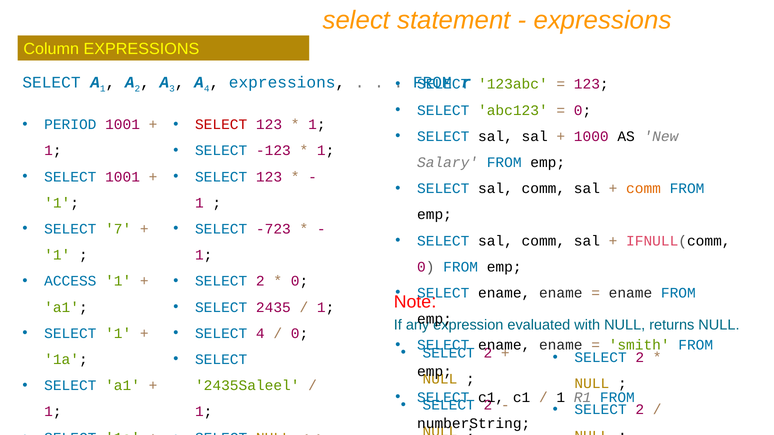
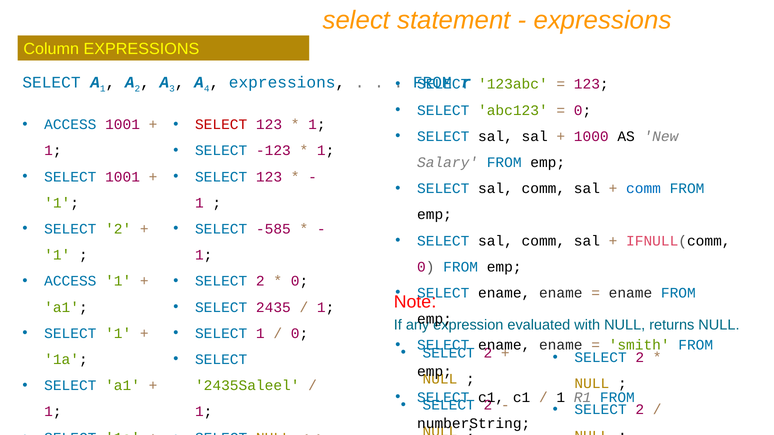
PERIOD at (70, 125): PERIOD -> ACCESS
comm at (644, 189) colour: orange -> blue
7 at (118, 229): 7 -> 2
-723: -723 -> -585
4 at (260, 334): 4 -> 1
